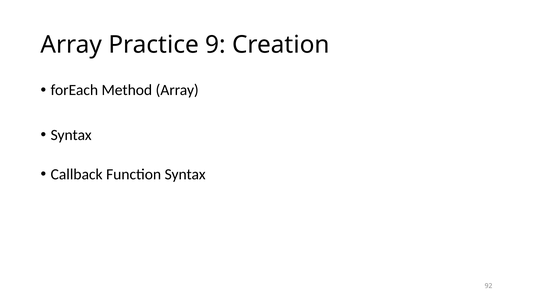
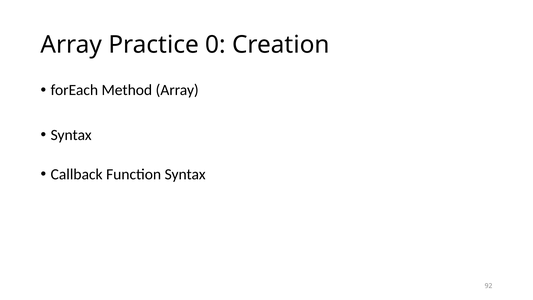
9: 9 -> 0
